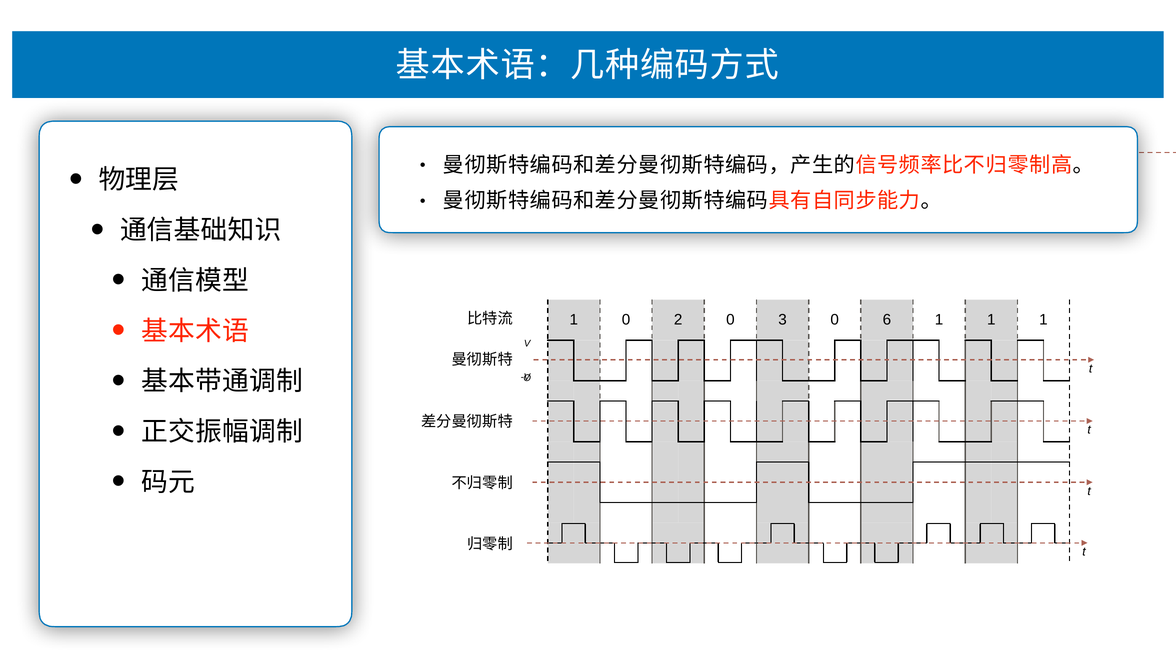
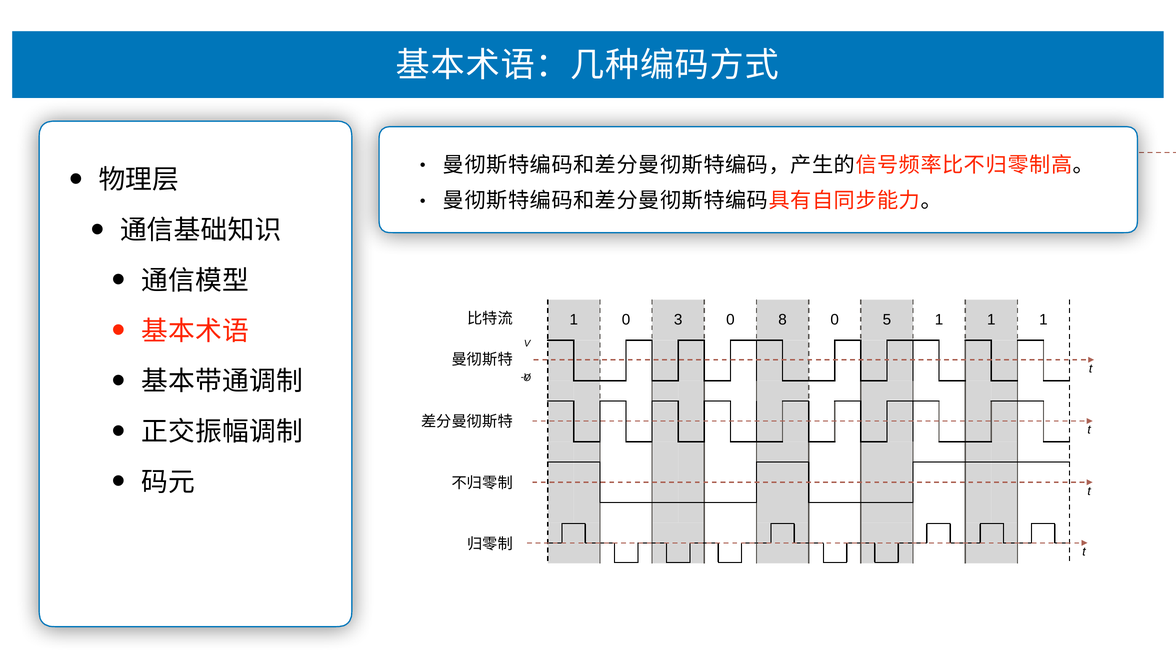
2: 2 -> 3
3: 3 -> 8
6: 6 -> 5
